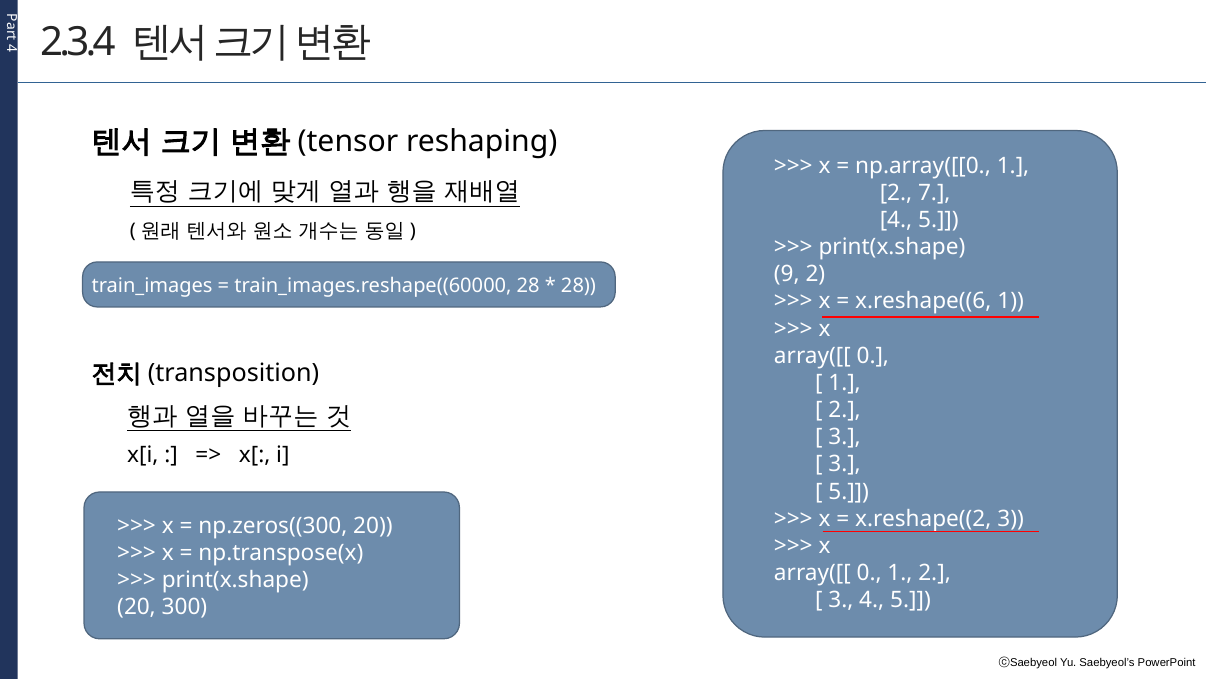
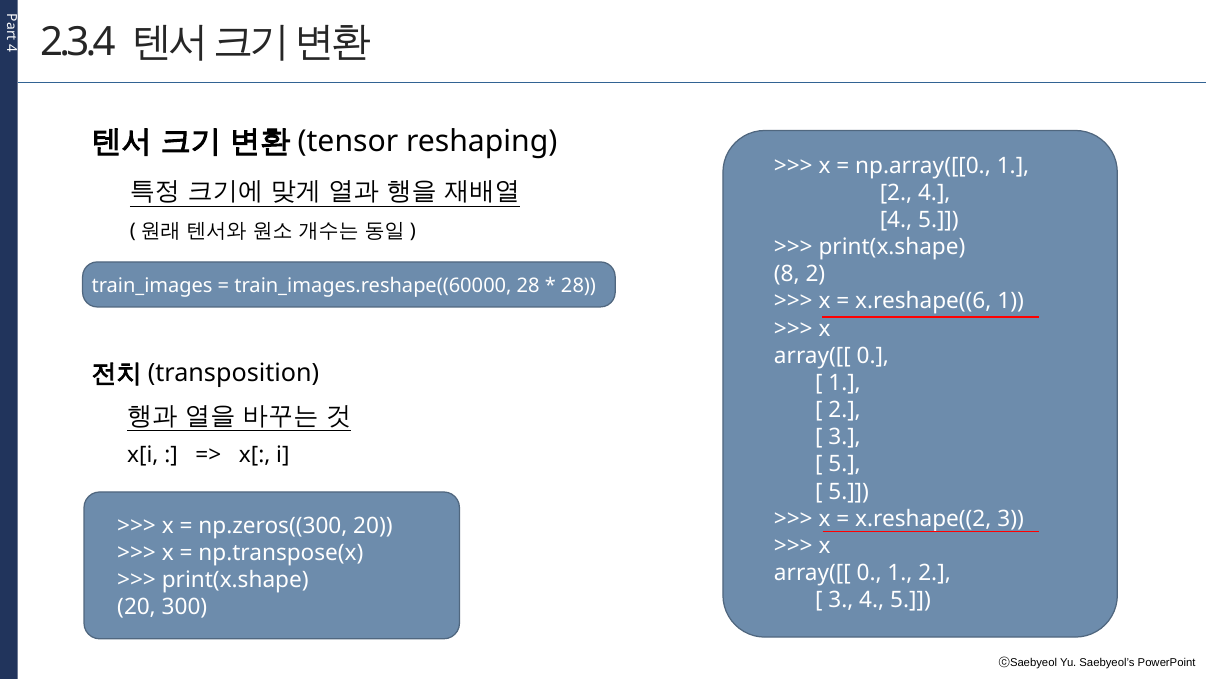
2 7: 7 -> 4
9: 9 -> 8
3 at (845, 464): 3 -> 5
